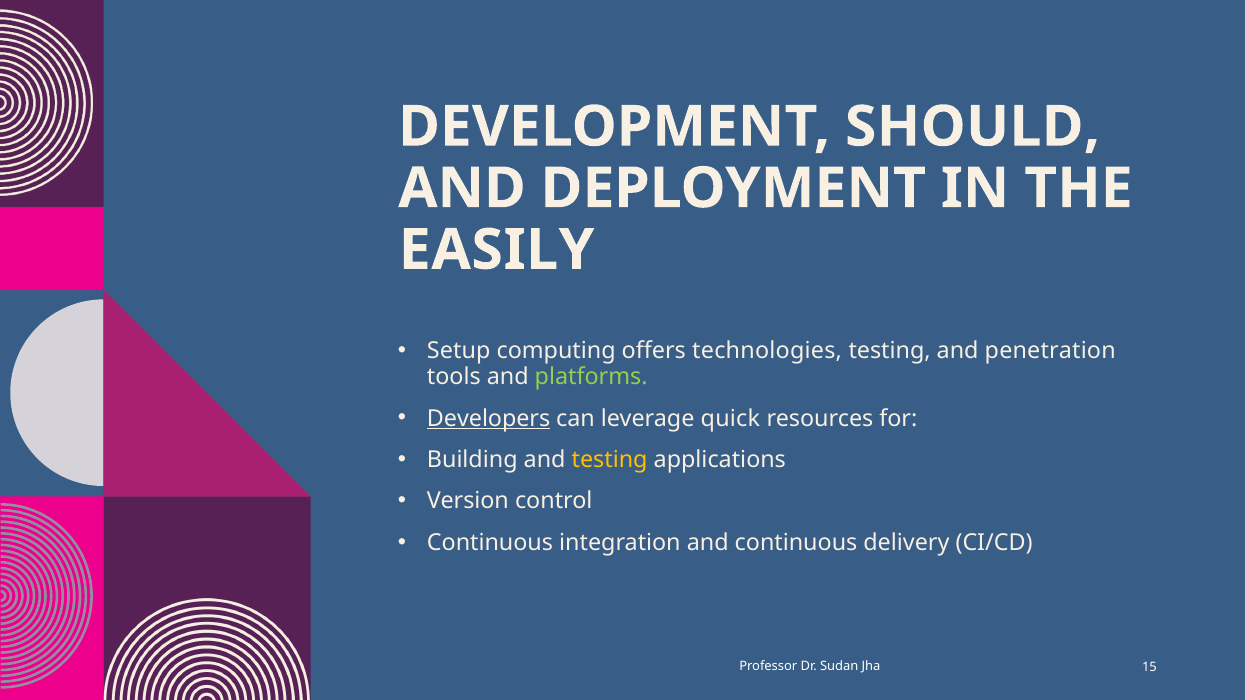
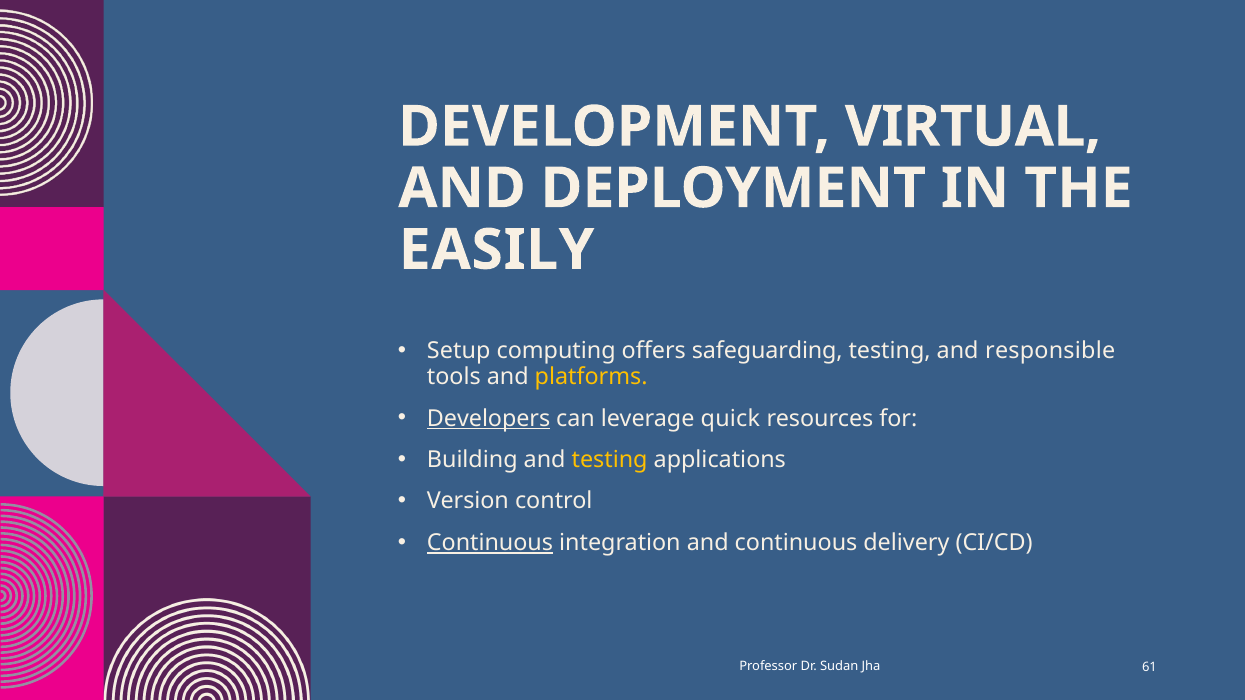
SHOULD: SHOULD -> VIRTUAL
technologies: technologies -> safeguarding
penetration: penetration -> responsible
platforms colour: light green -> yellow
Continuous at (490, 543) underline: none -> present
15: 15 -> 61
